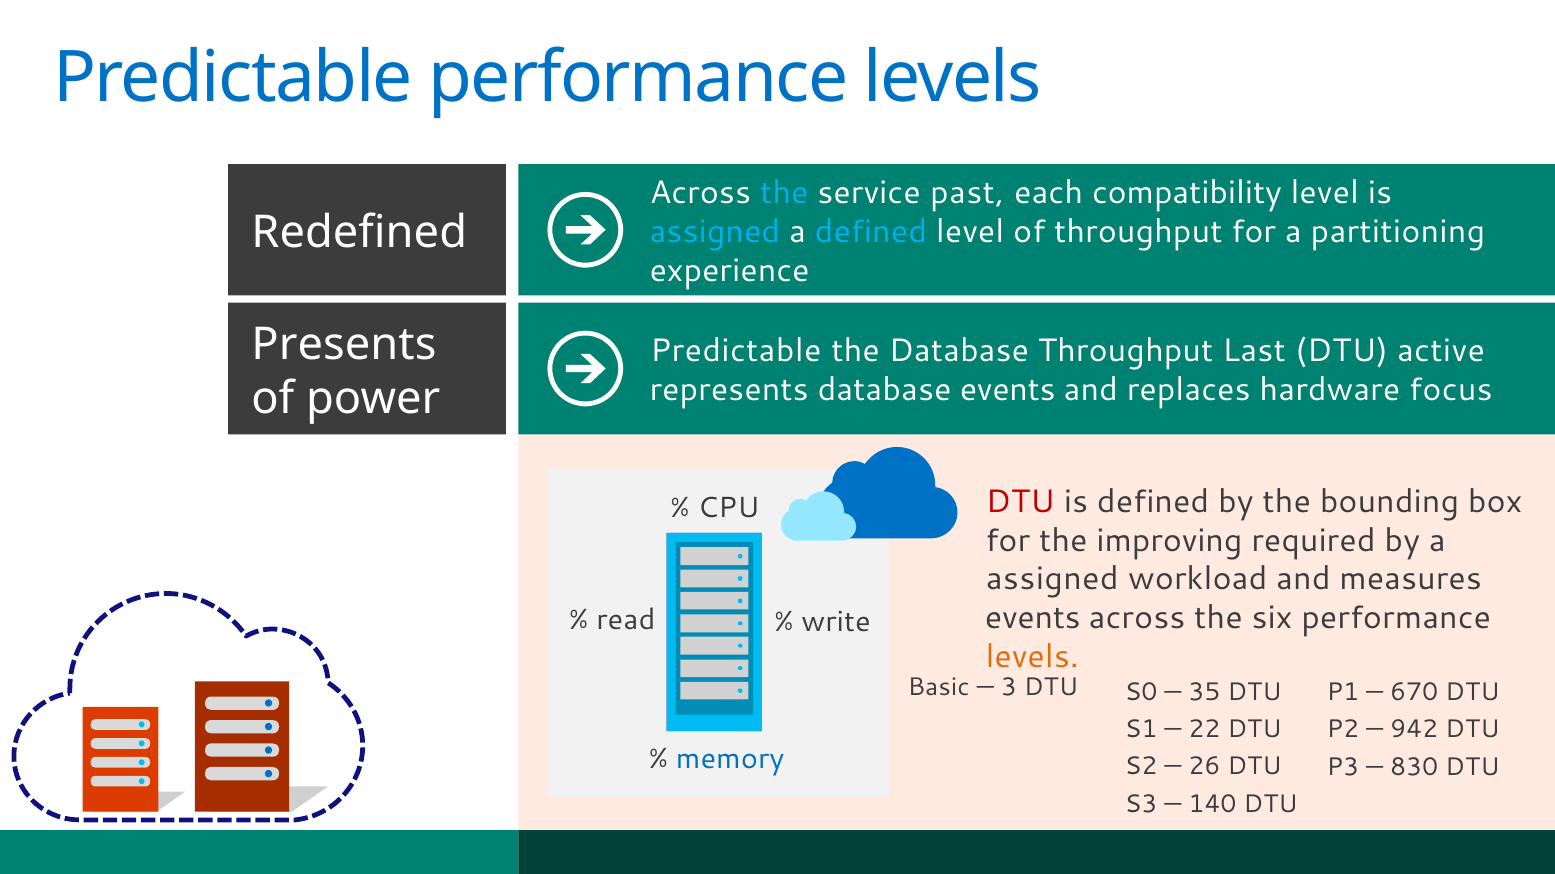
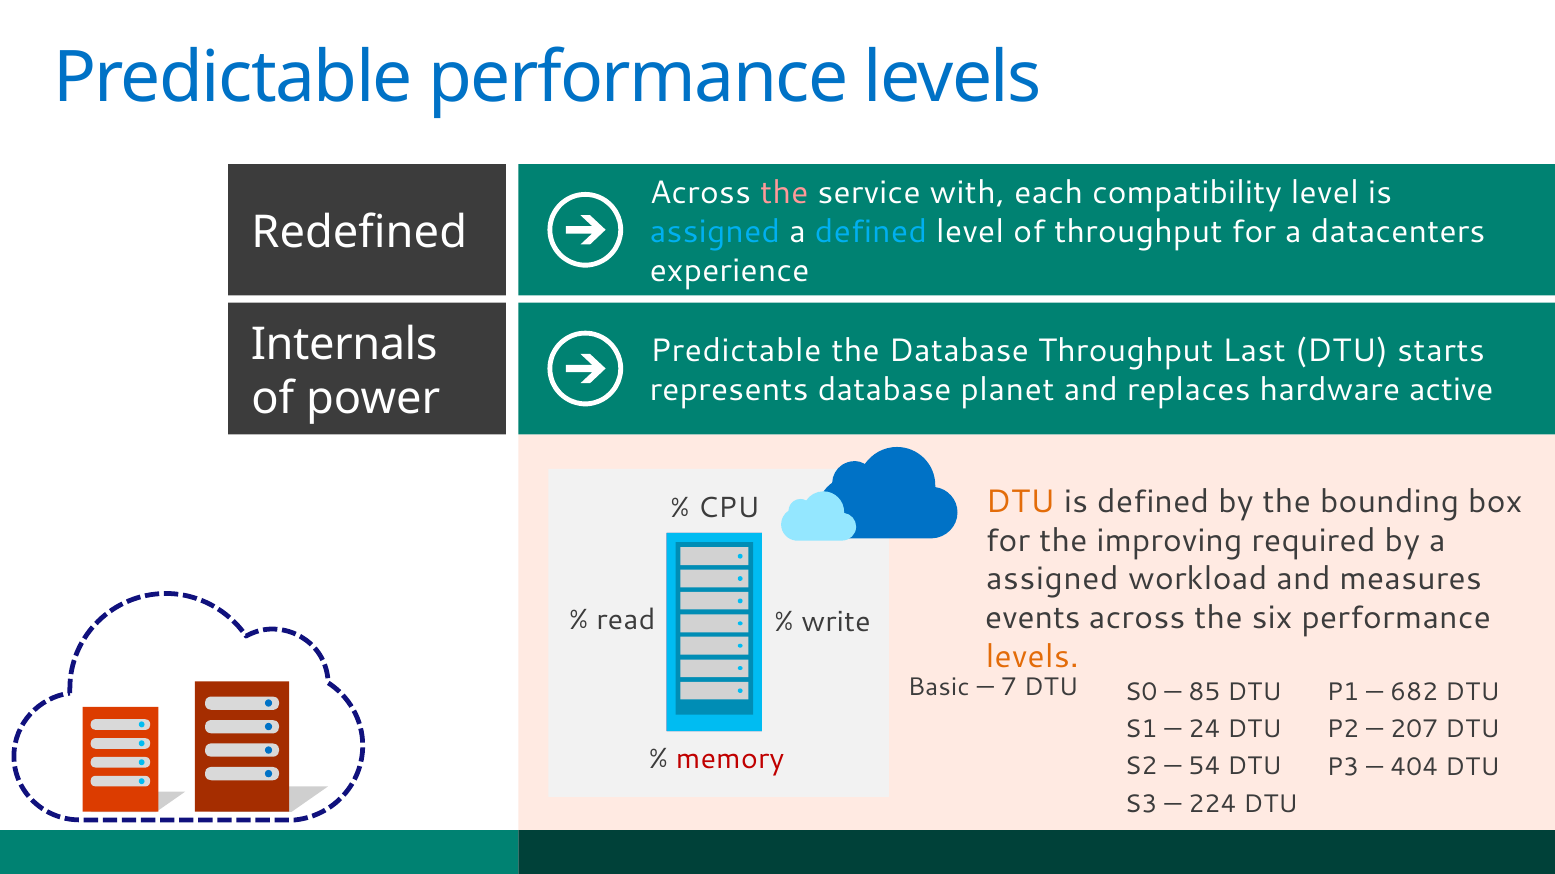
the at (784, 193) colour: light blue -> pink
past: past -> with
partitioning: partitioning -> datacenters
Presents: Presents -> Internals
active: active -> starts
database events: events -> planet
focus: focus -> active
DTU at (1020, 502) colour: red -> orange
3: 3 -> 7
35: 35 -> 85
670: 670 -> 682
22: 22 -> 24
942: 942 -> 207
memory colour: blue -> red
26: 26 -> 54
830: 830 -> 404
140: 140 -> 224
